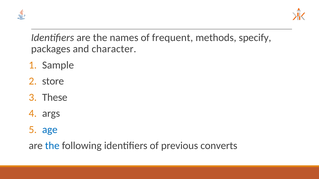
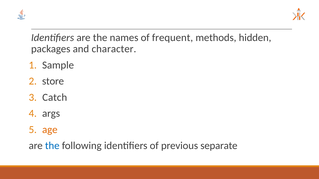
specify: specify -> hidden
These: These -> Catch
age colour: blue -> orange
converts: converts -> separate
